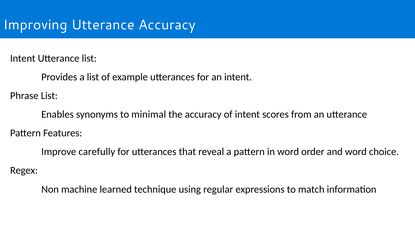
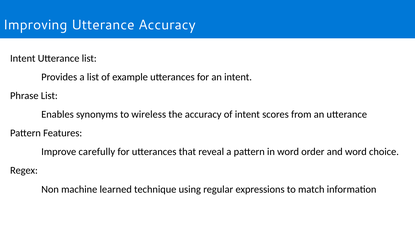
minimal: minimal -> wireless
